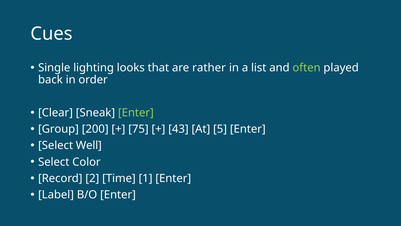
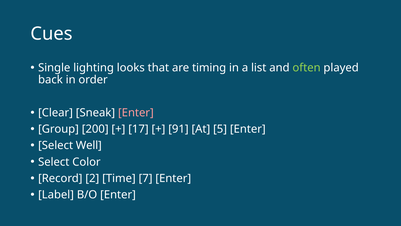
rather: rather -> timing
Enter at (136, 113) colour: light green -> pink
75: 75 -> 17
43: 43 -> 91
1: 1 -> 7
